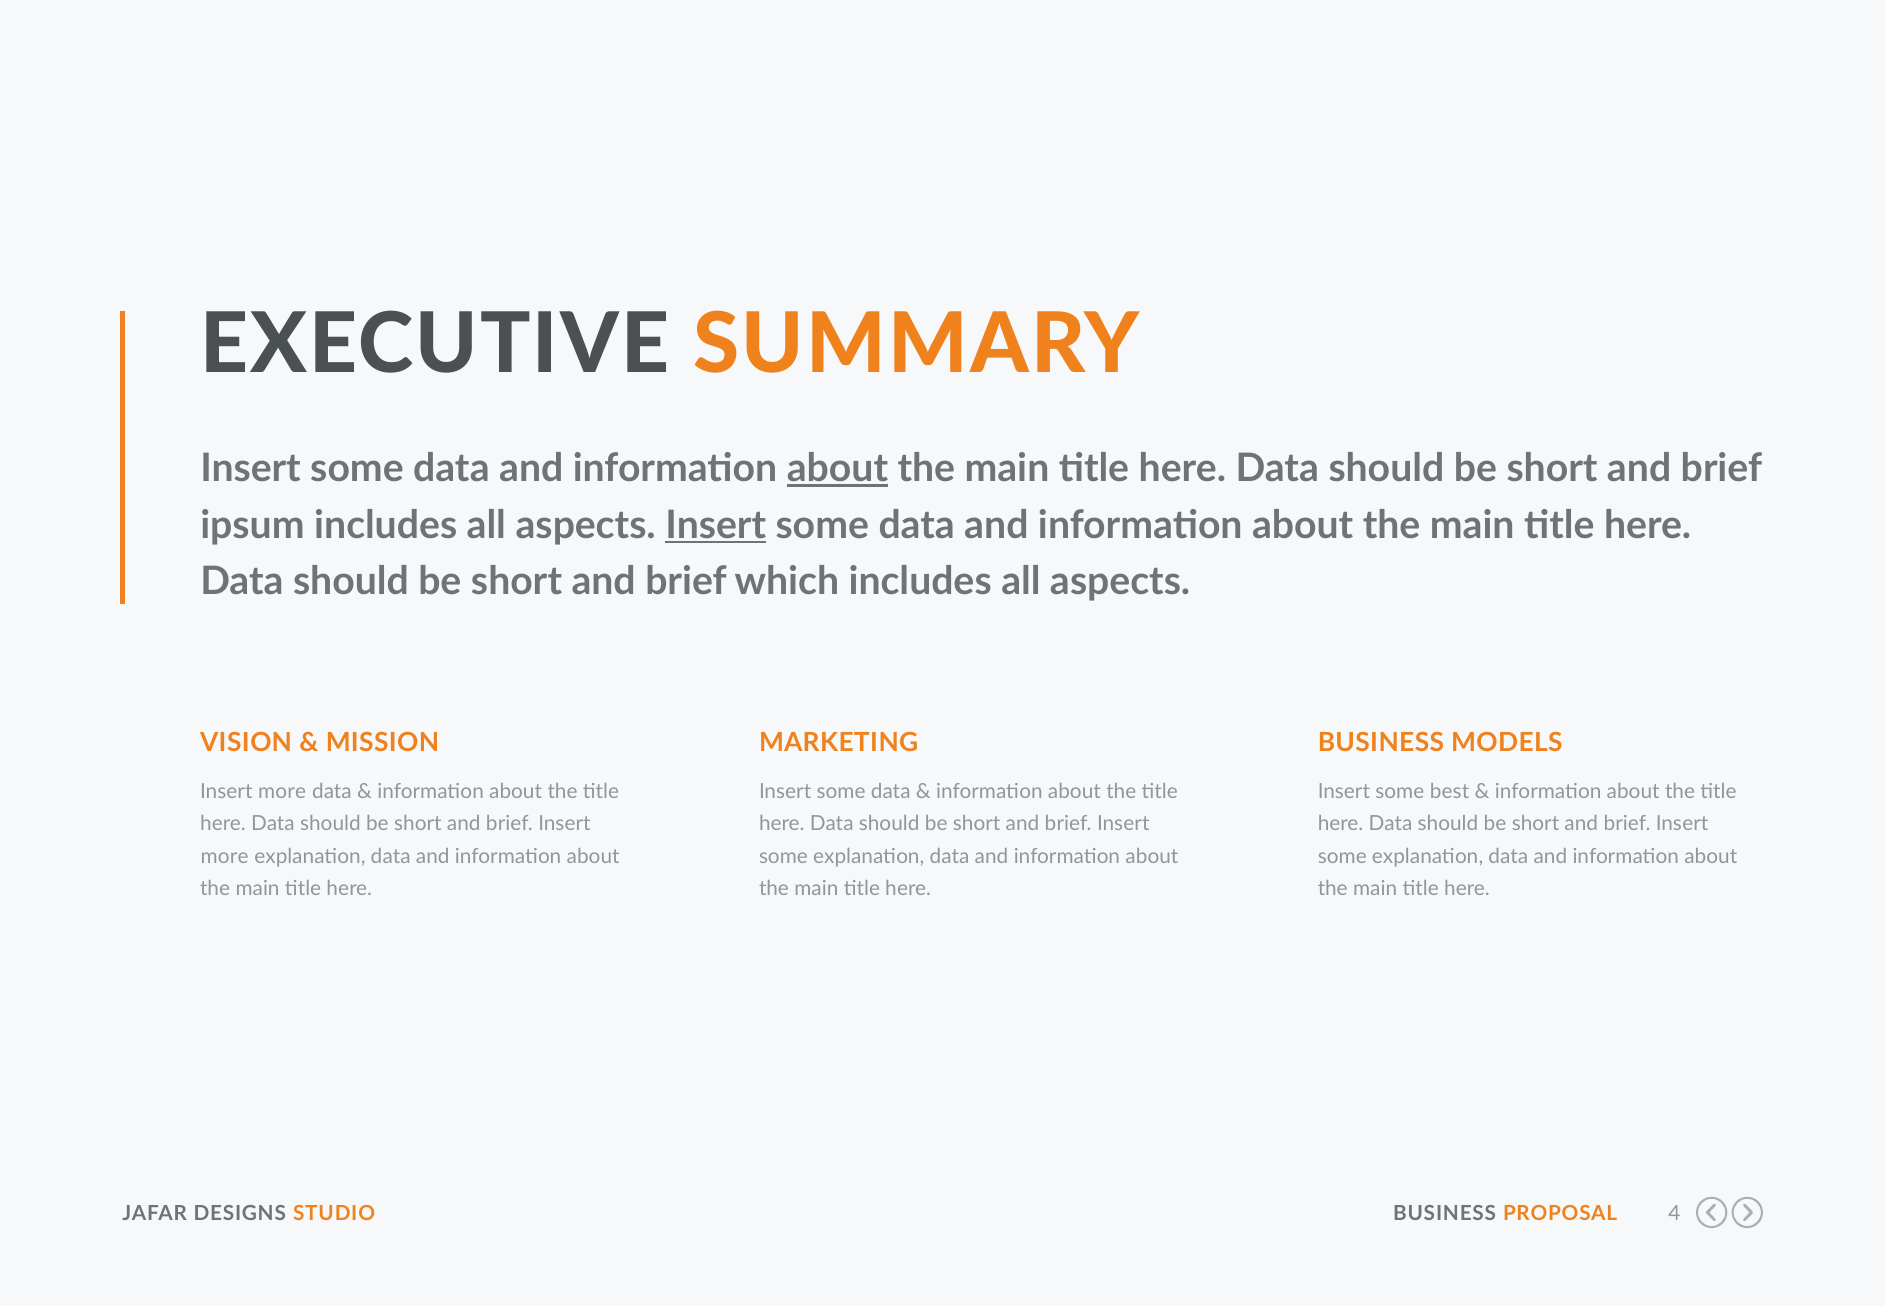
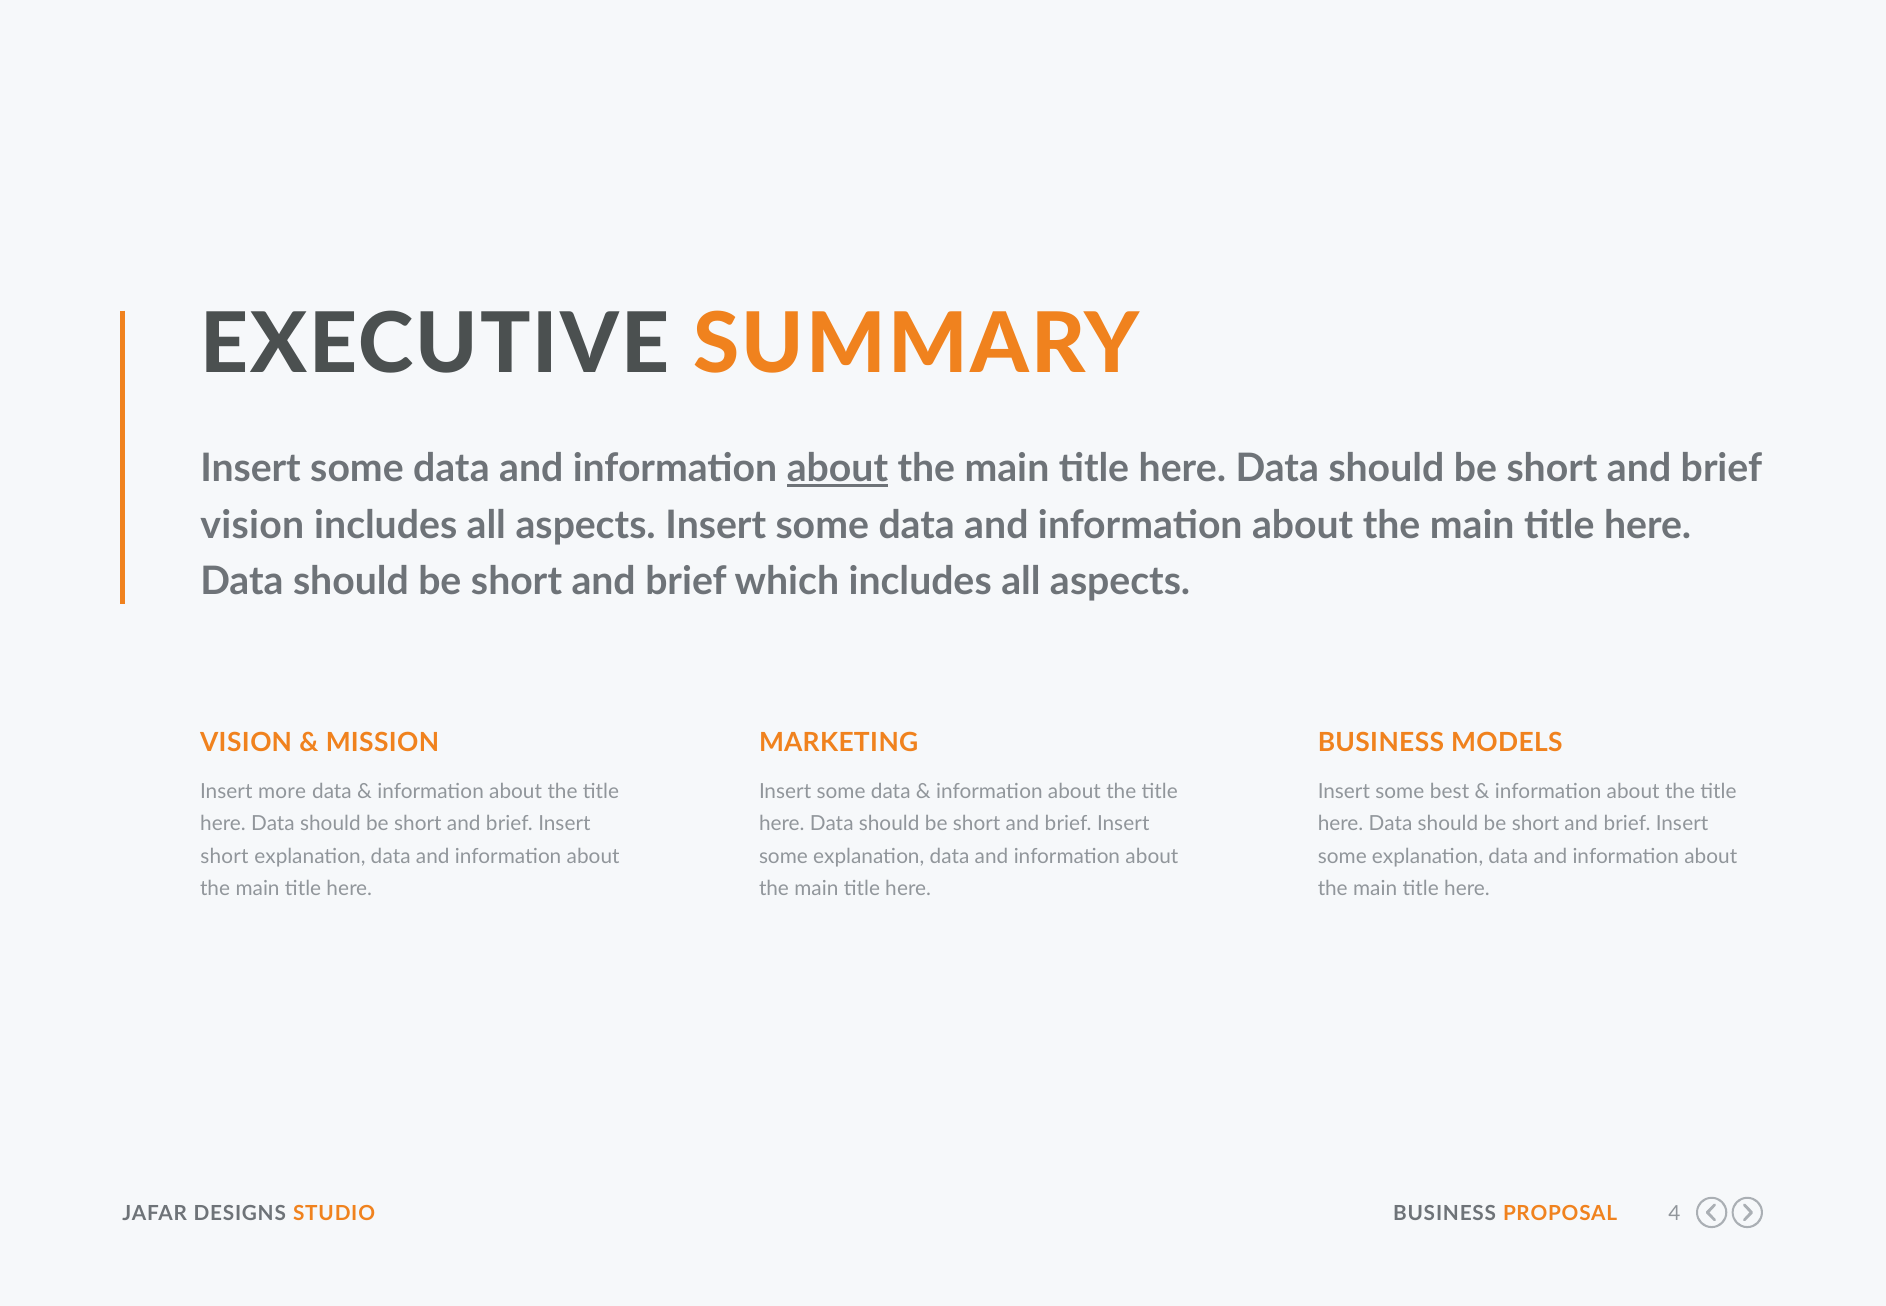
ipsum at (252, 525): ipsum -> vision
Insert at (716, 525) underline: present -> none
more at (225, 856): more -> short
